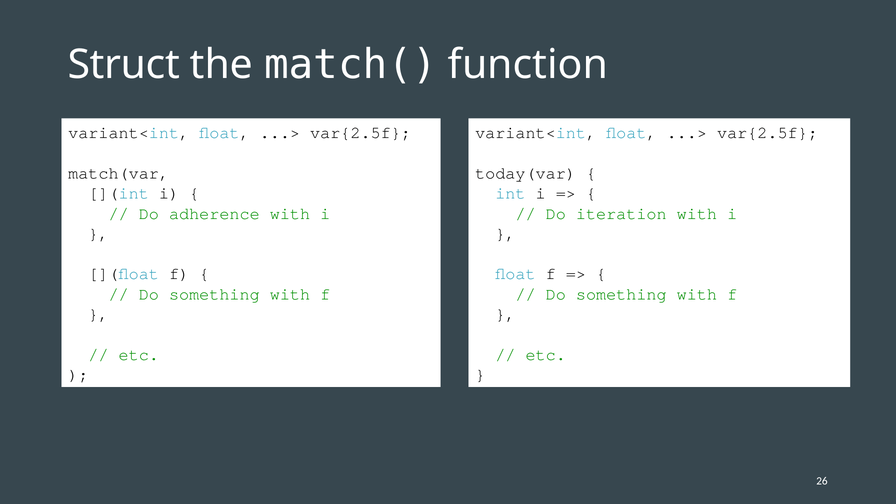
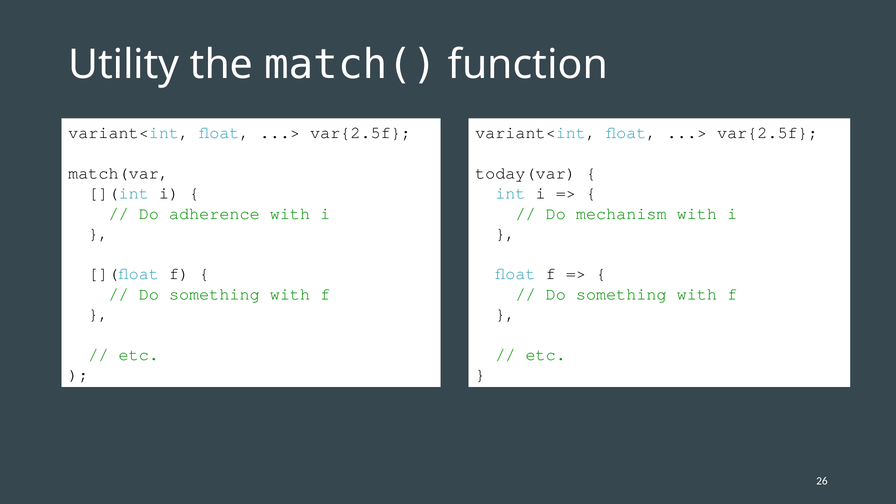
Struct: Struct -> Utility
iteration: iteration -> mechanism
